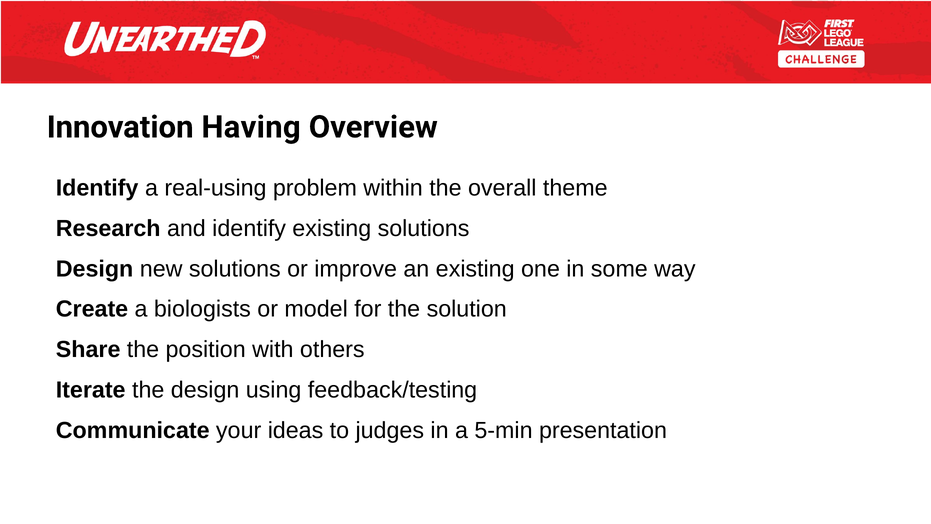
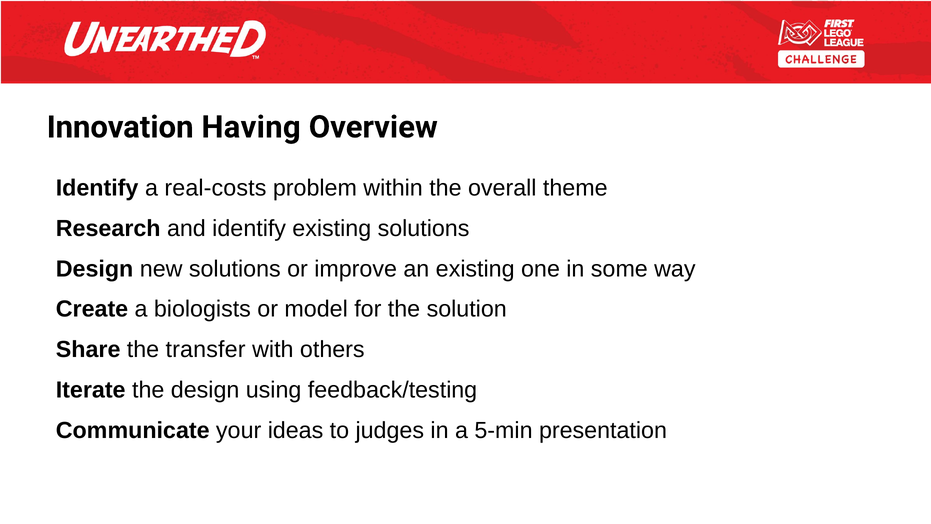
real-using: real-using -> real-costs
position: position -> transfer
